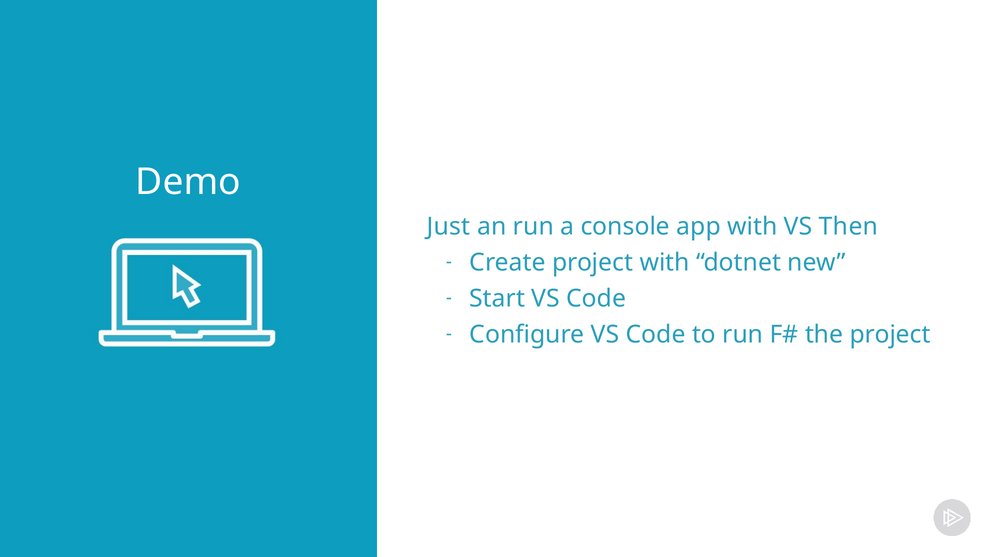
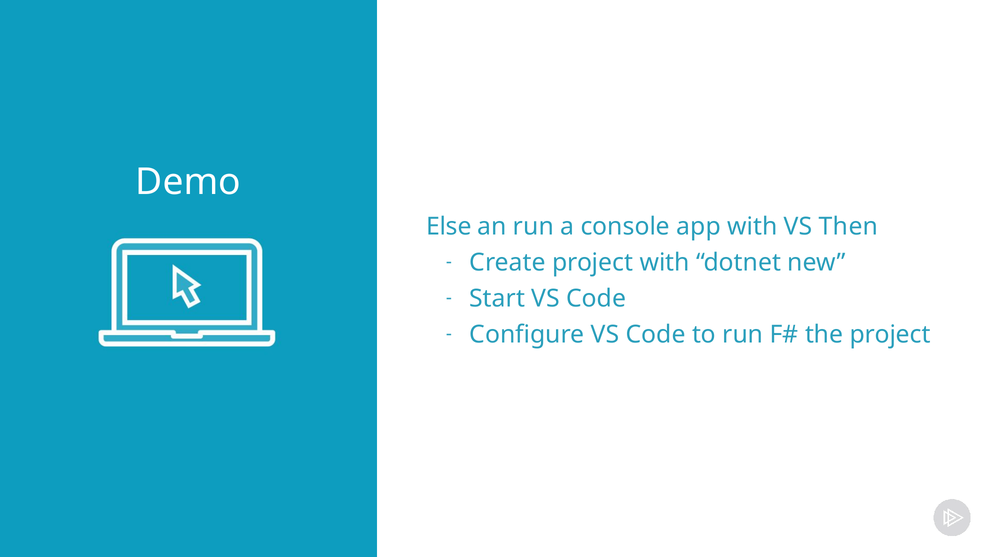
Just: Just -> Else
